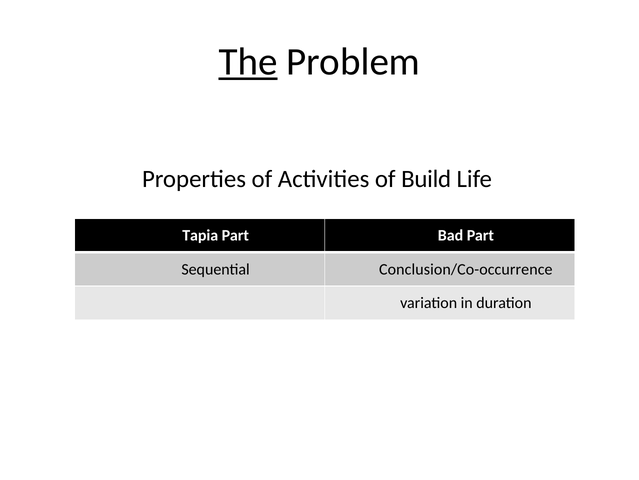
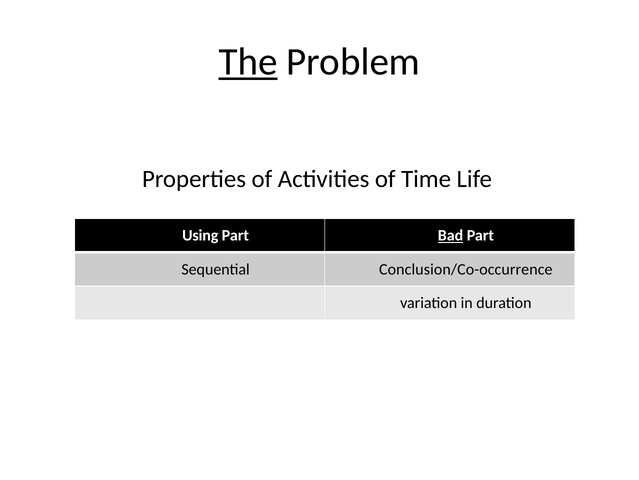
Build: Build -> Time
Tapia: Tapia -> Using
Bad underline: none -> present
